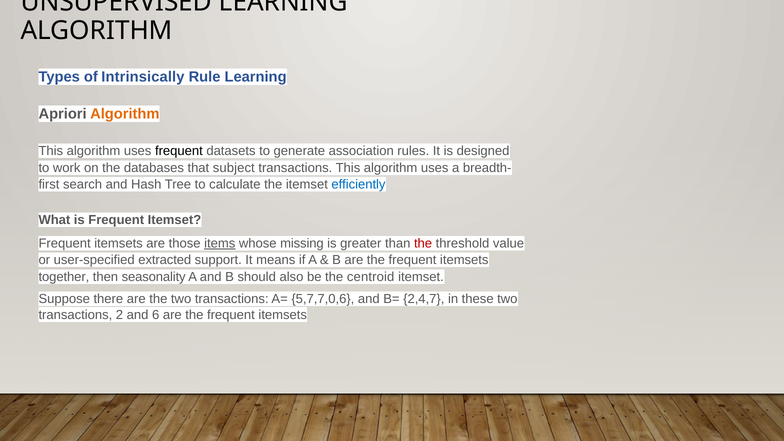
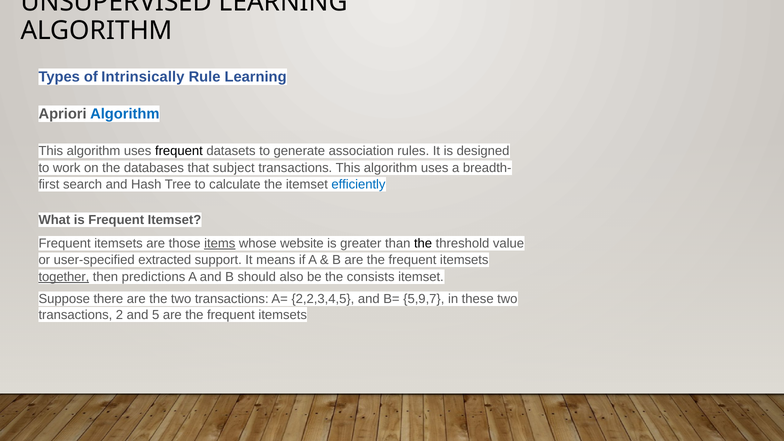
Algorithm at (125, 114) colour: orange -> blue
missing: missing -> website
the at (423, 243) colour: red -> black
together underline: none -> present
seasonality: seasonality -> predictions
centroid: centroid -> consists
5,7,7,0,6: 5,7,7,0,6 -> 2,2,3,4,5
2,4,7: 2,4,7 -> 5,9,7
6: 6 -> 5
